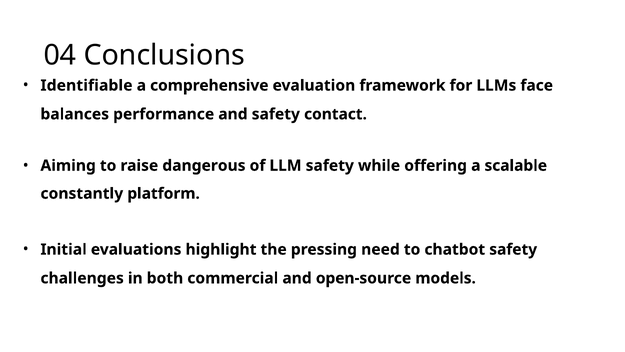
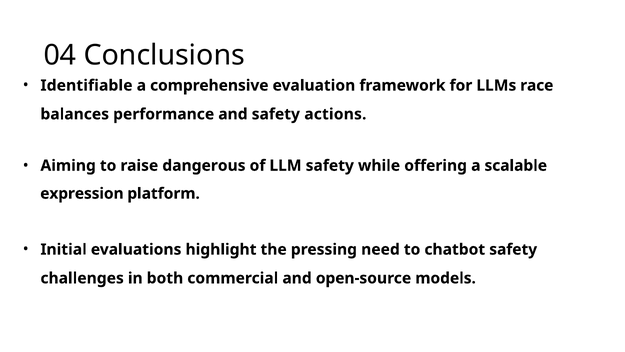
face: face -> race
contact: contact -> actions
constantly: constantly -> expression
